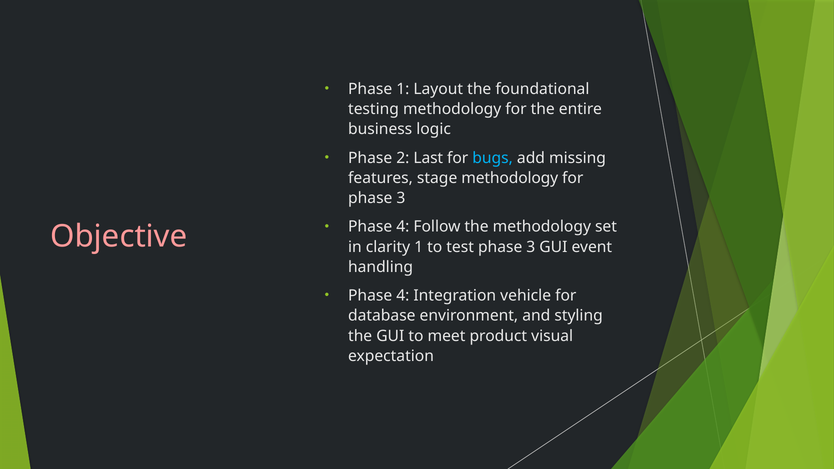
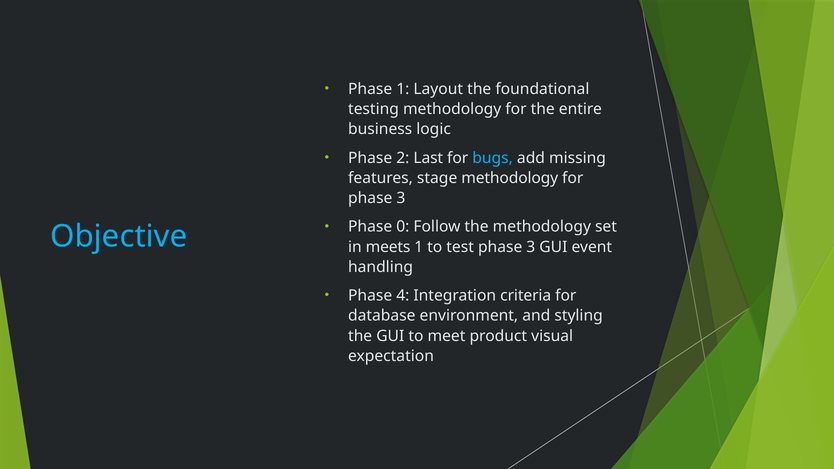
4 at (403, 227): 4 -> 0
Objective colour: pink -> light blue
clarity: clarity -> meets
vehicle: vehicle -> criteria
